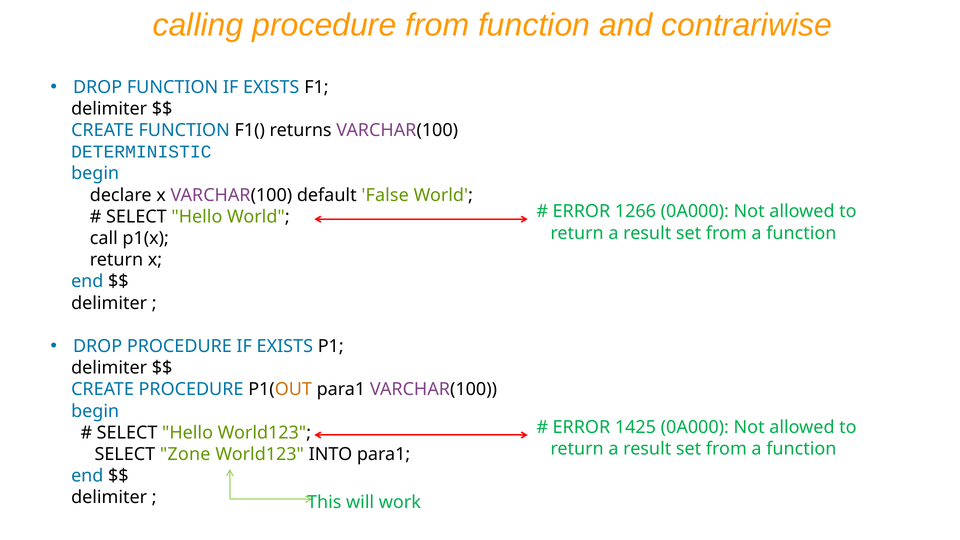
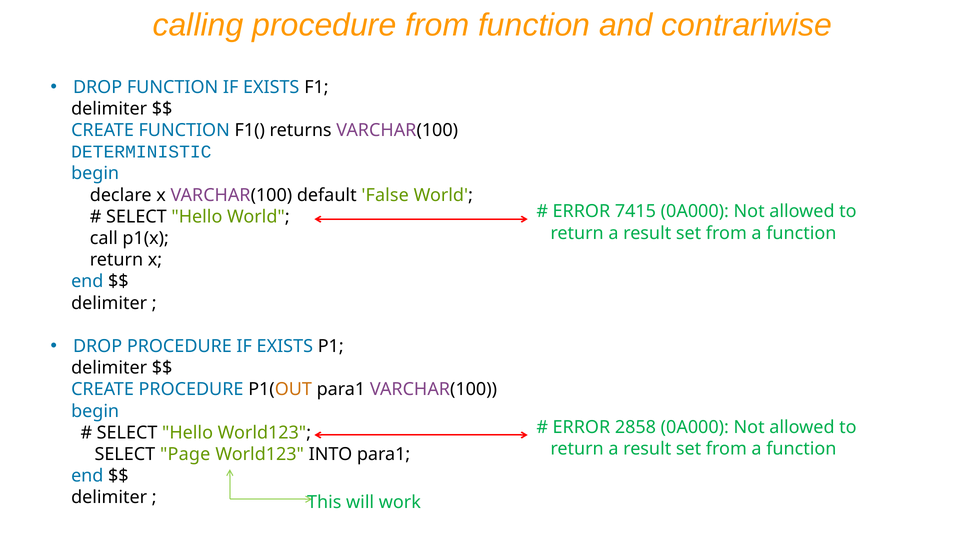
1266: 1266 -> 7415
1425: 1425 -> 2858
Zone: Zone -> Page
